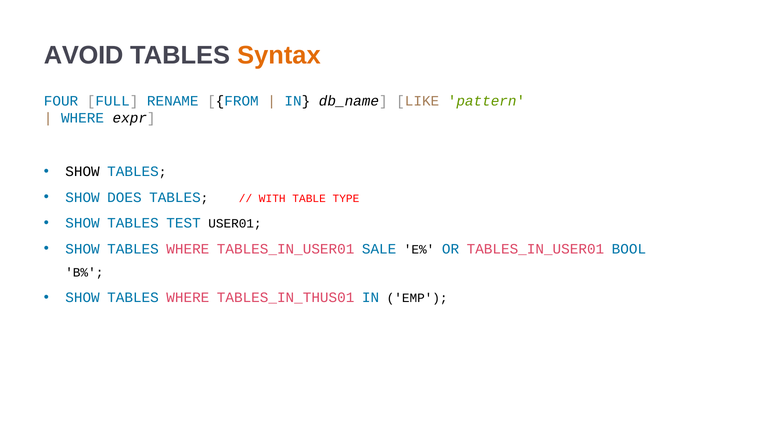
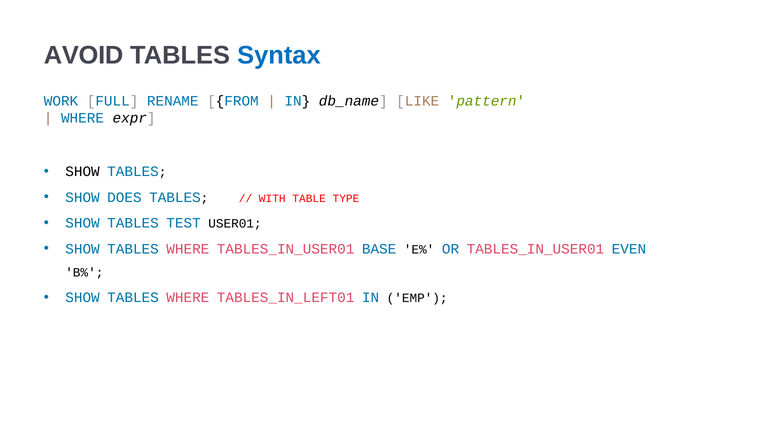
Syntax colour: orange -> blue
FOUR: FOUR -> WORK
SALE: SALE -> BASE
BOOL: BOOL -> EVEN
TABLES_IN_THUS01: TABLES_IN_THUS01 -> TABLES_IN_LEFT01
